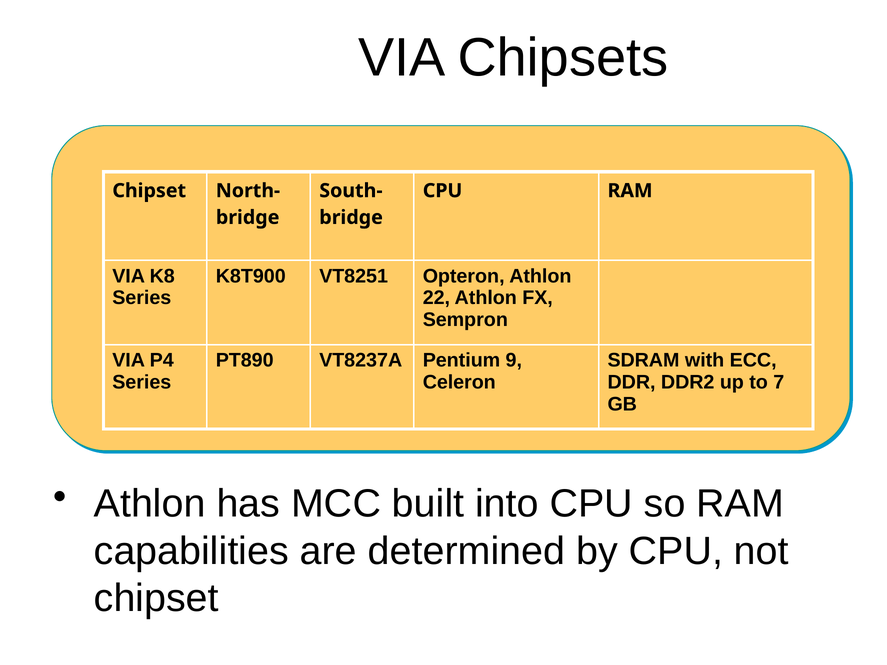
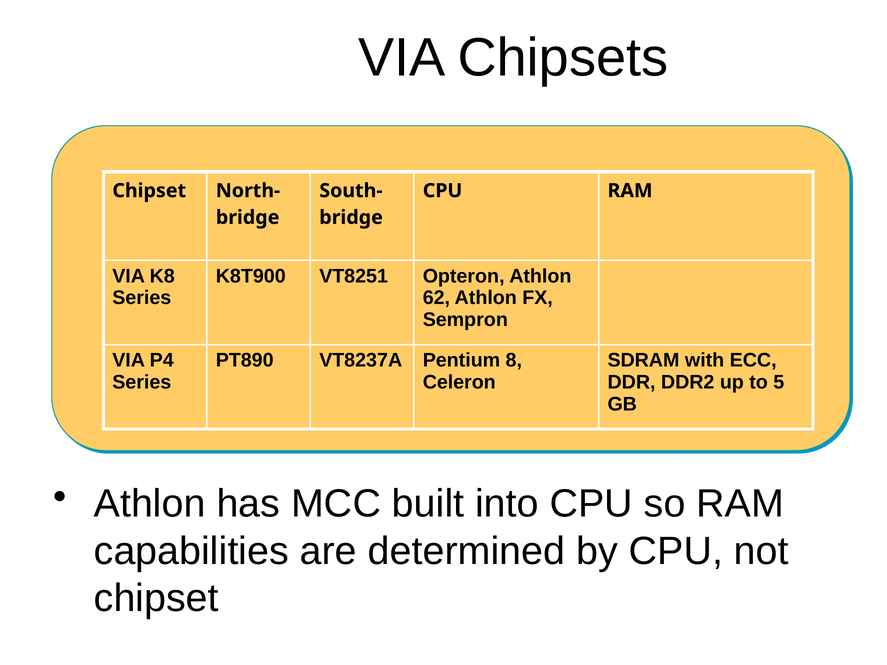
22: 22 -> 62
9: 9 -> 8
7: 7 -> 5
